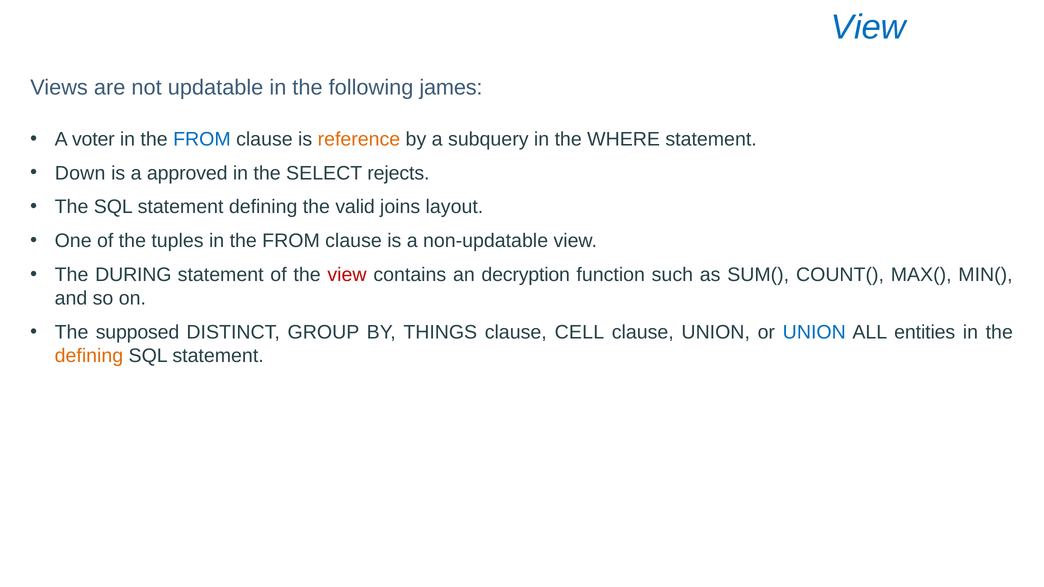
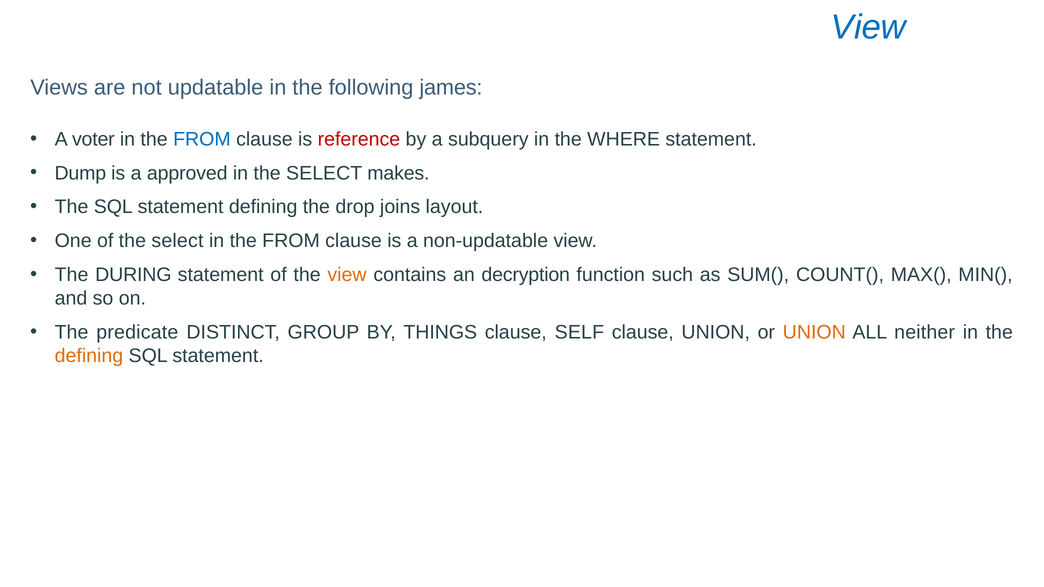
reference colour: orange -> red
Down: Down -> Dump
rejects: rejects -> makes
valid: valid -> drop
of the tuples: tuples -> select
view at (347, 275) colour: red -> orange
supposed: supposed -> predicate
CELL: CELL -> SELF
UNION at (814, 332) colour: blue -> orange
entities: entities -> neither
